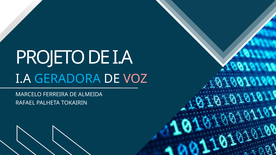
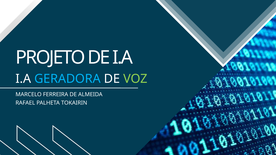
VOZ colour: pink -> light green
